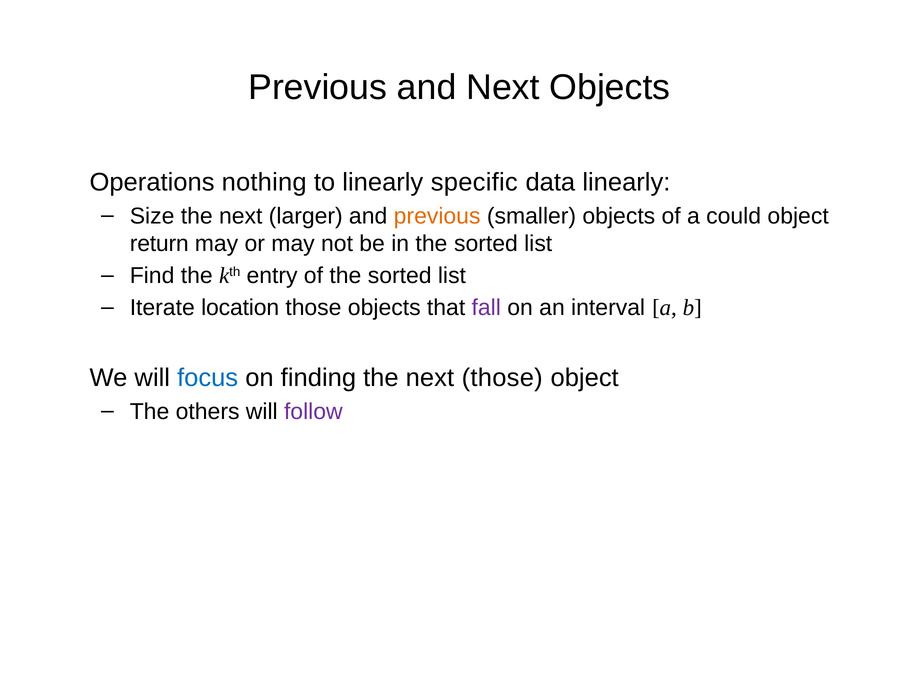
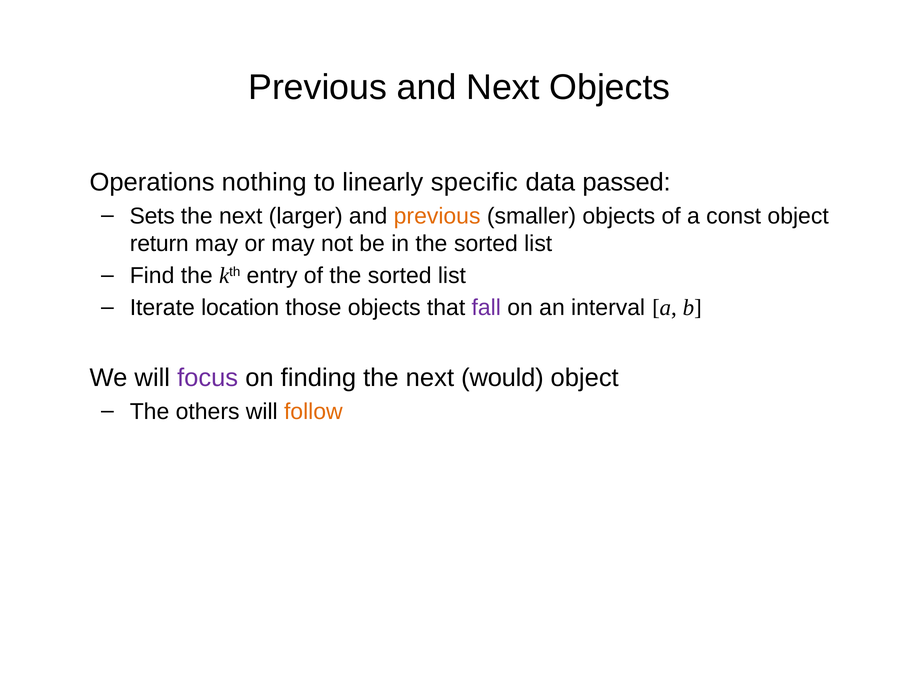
data linearly: linearly -> passed
Size: Size -> Sets
could: could -> const
focus colour: blue -> purple
next those: those -> would
follow colour: purple -> orange
